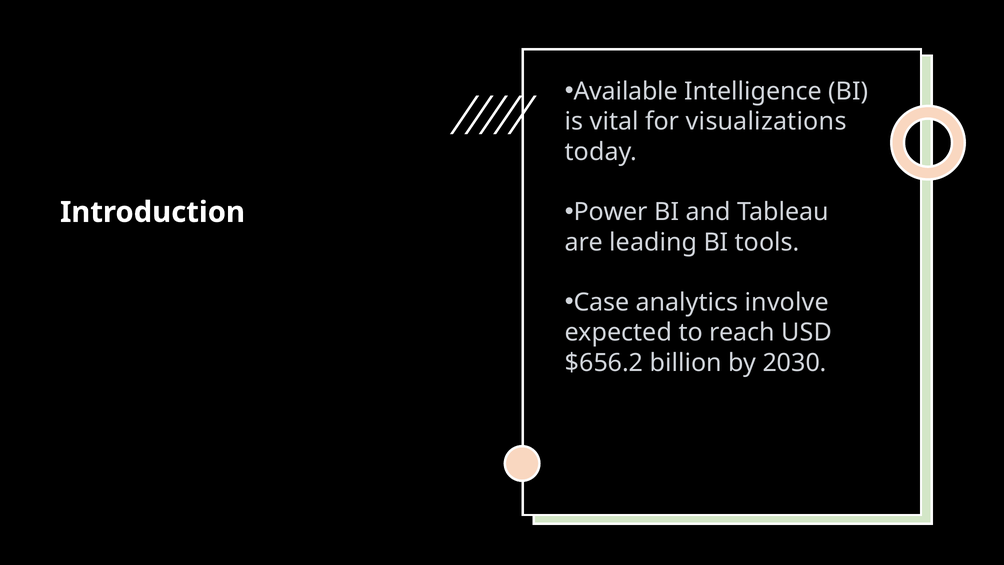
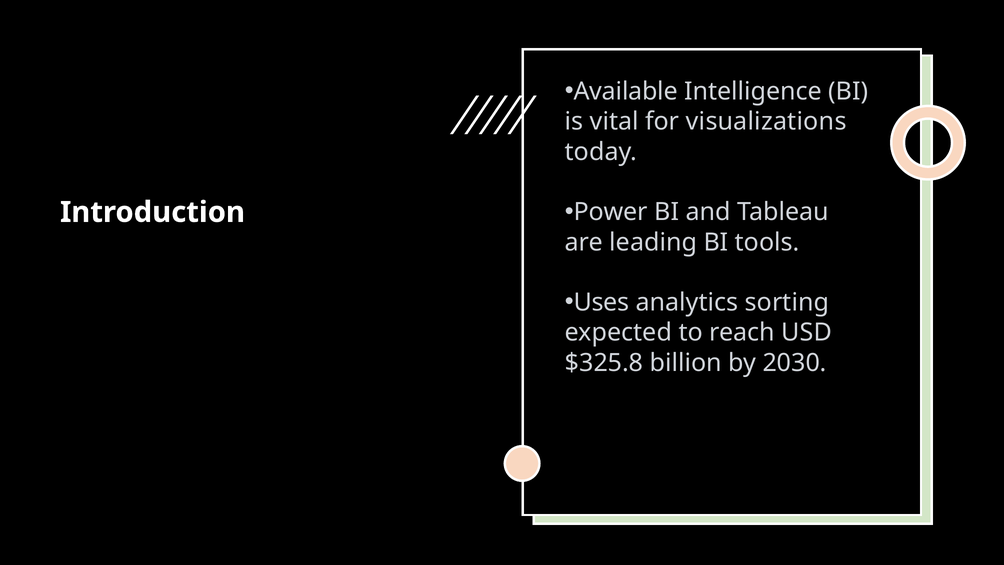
Case: Case -> Uses
involve: involve -> sorting
$656.2: $656.2 -> $325.8
